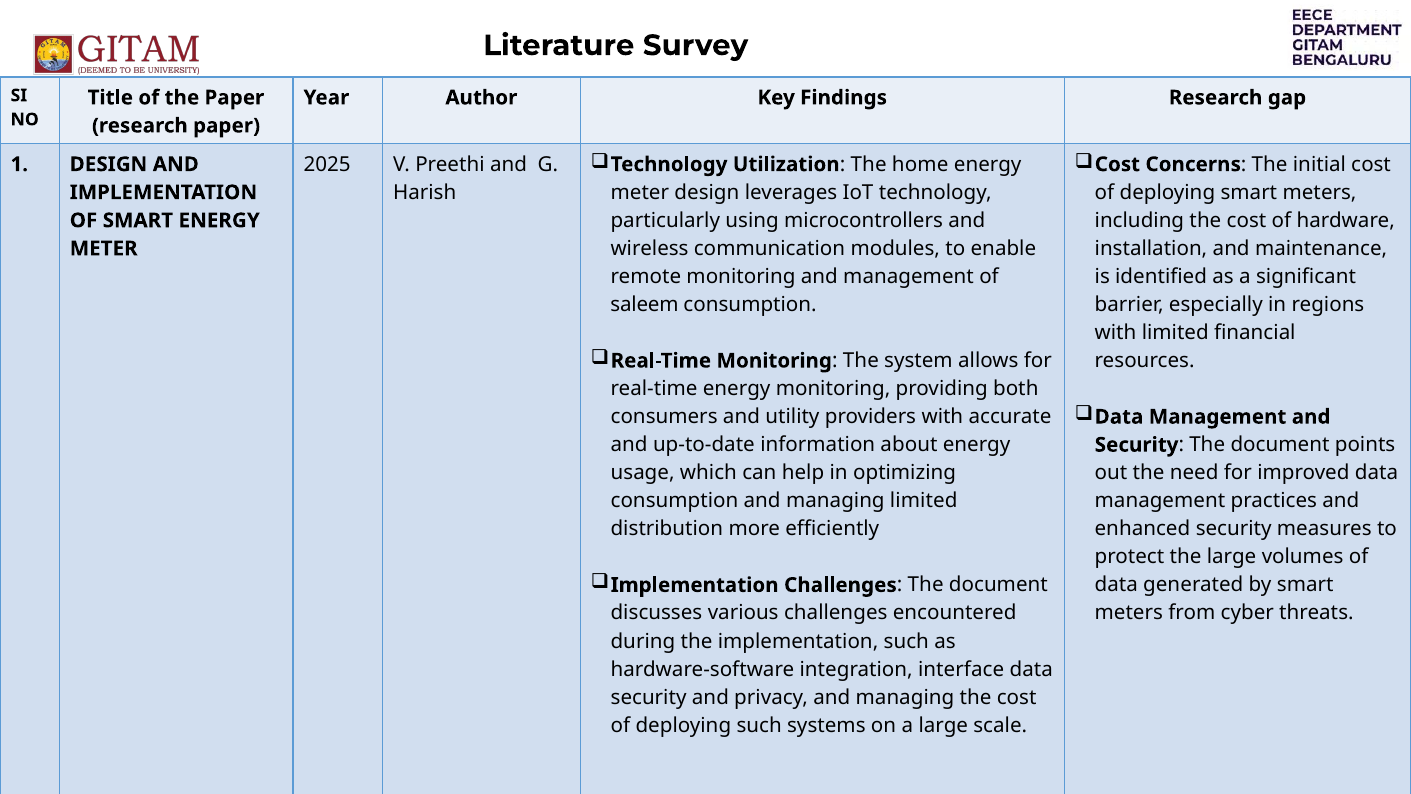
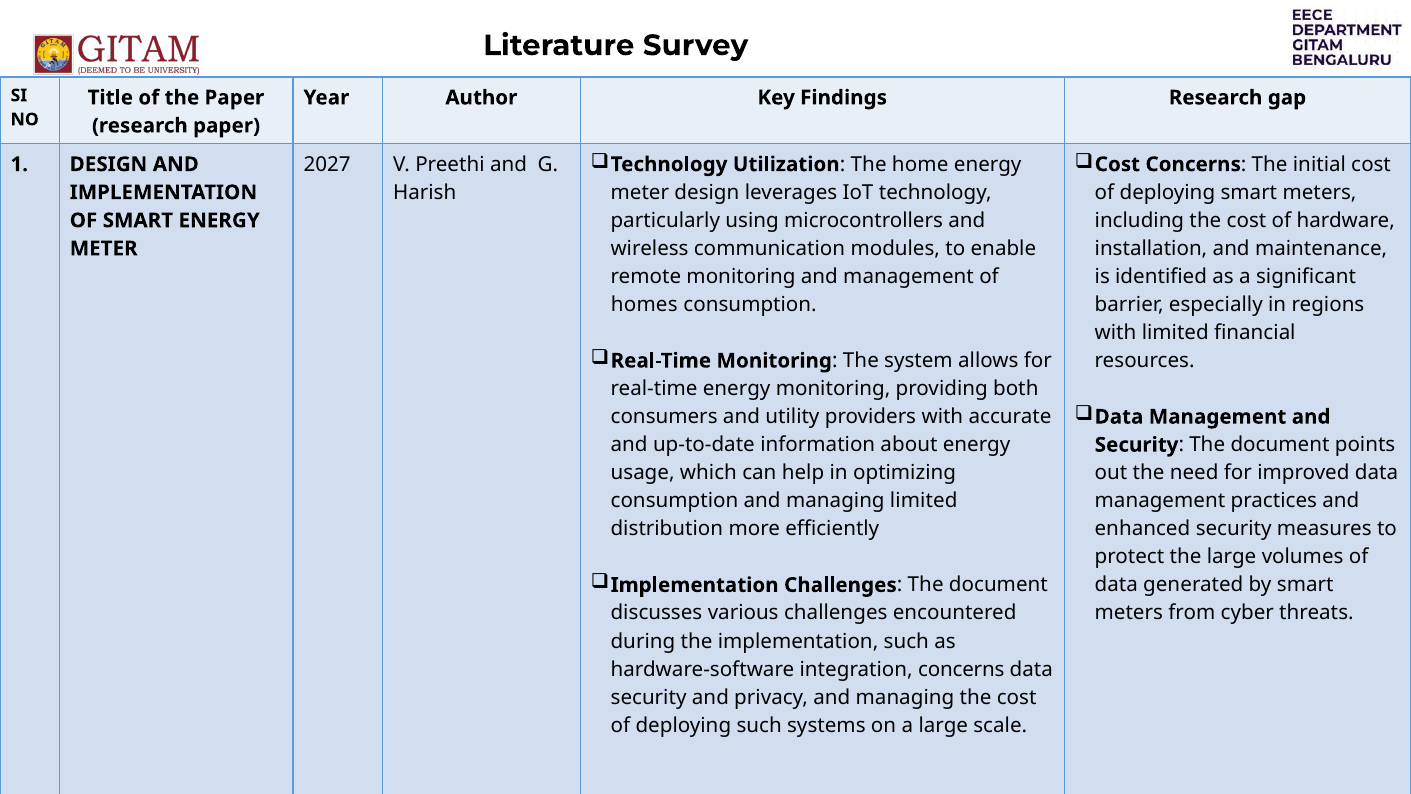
2025: 2025 -> 2027
saleem: saleem -> homes
integration interface: interface -> concerns
